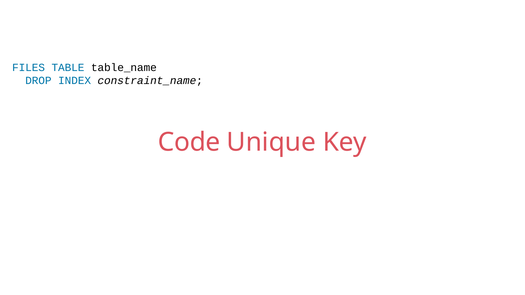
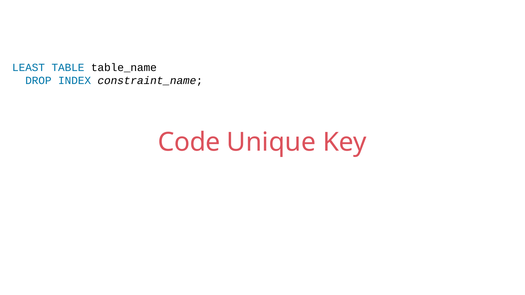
FILES: FILES -> LEAST
